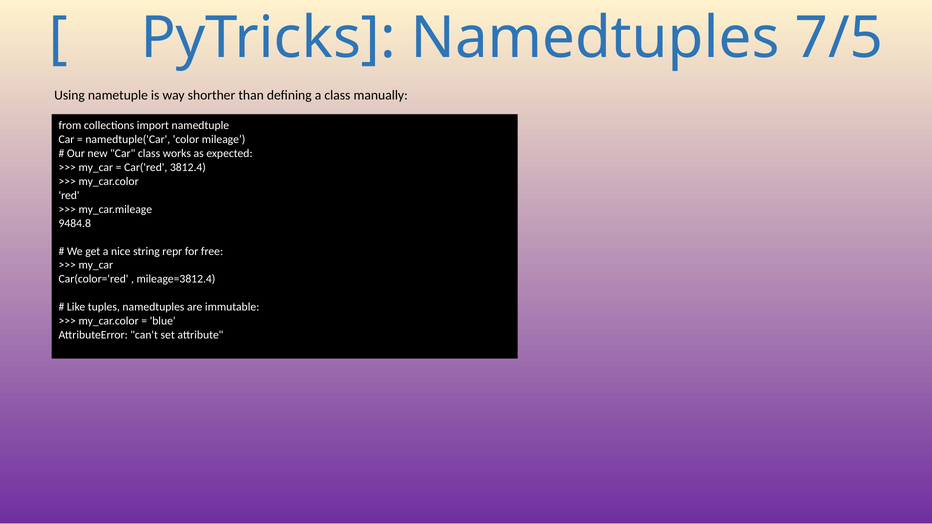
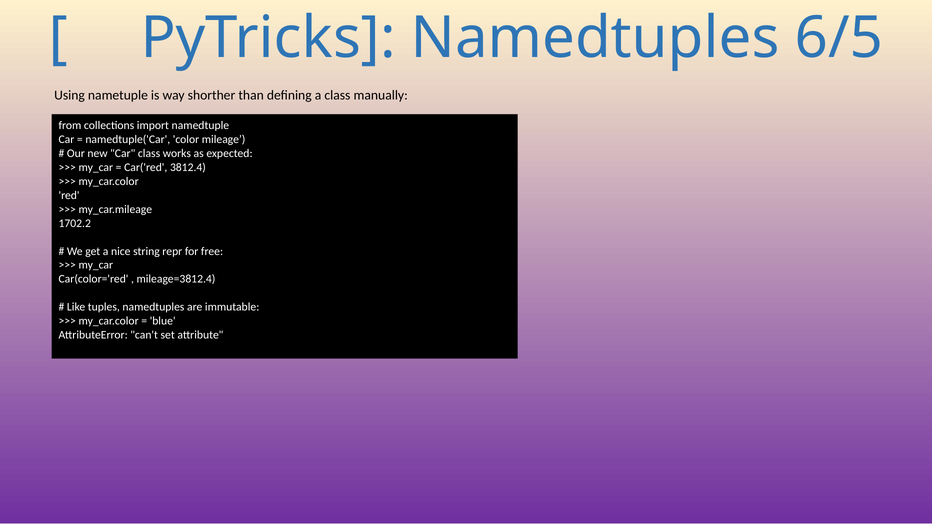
7/5: 7/5 -> 6/5
9484.8: 9484.8 -> 1702.2
